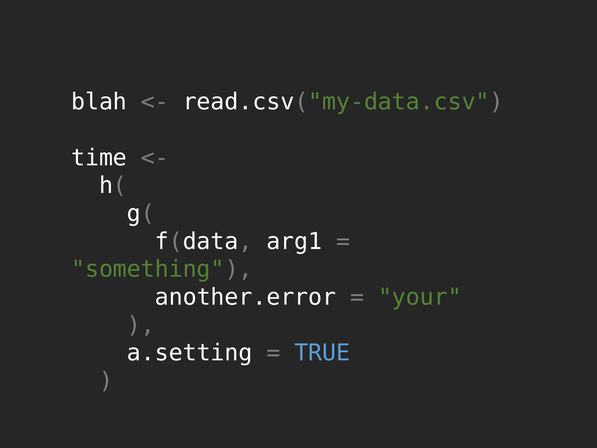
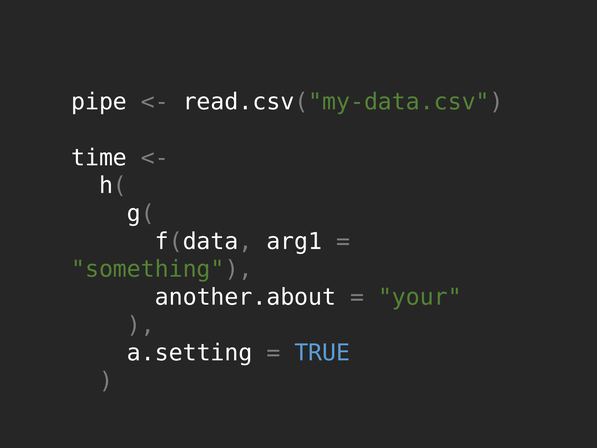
blah: blah -> pipe
another.error: another.error -> another.about
